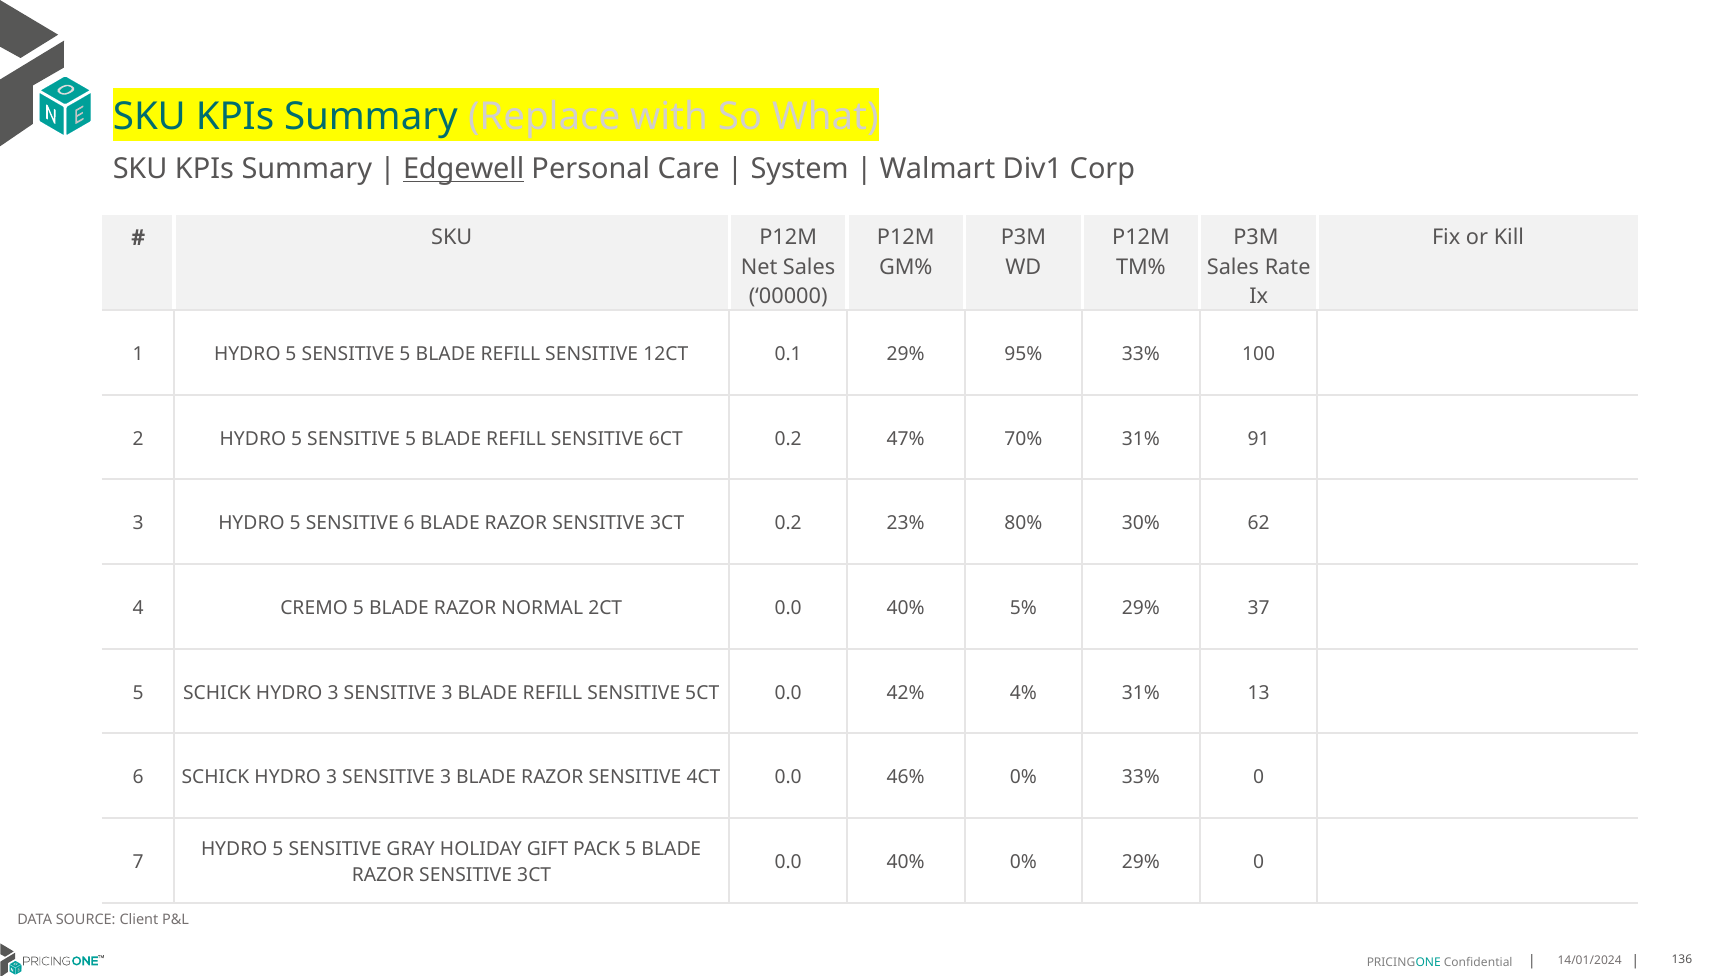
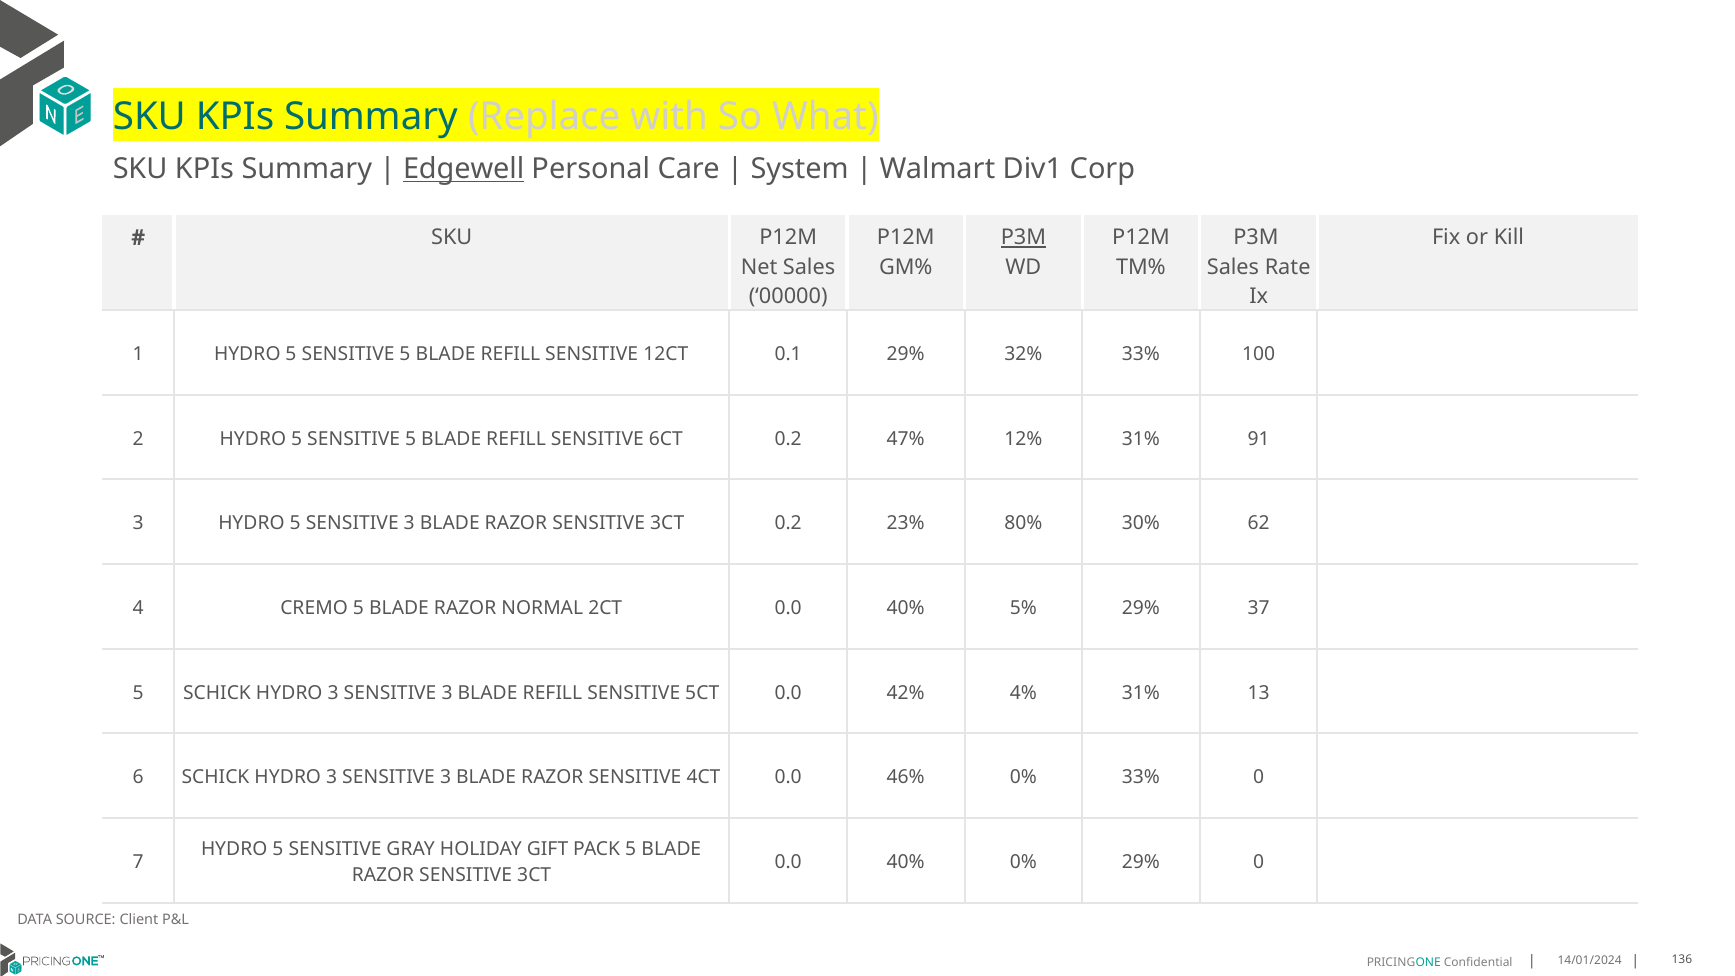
P3M at (1023, 238) underline: none -> present
95%: 95% -> 32%
70%: 70% -> 12%
5 SENSITIVE 6: 6 -> 3
